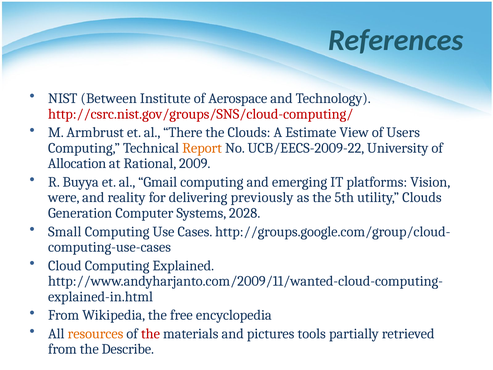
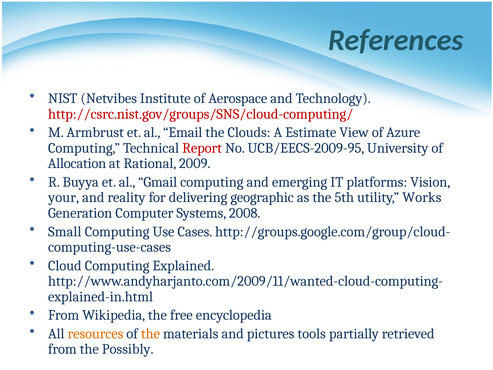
Between: Between -> Netvibes
There: There -> Email
Users: Users -> Azure
Report colour: orange -> red
UCB/EECS-2009-22: UCB/EECS-2009-22 -> UCB/EECS-2009-95
were: were -> your
previously: previously -> geographic
utility Clouds: Clouds -> Works
2028: 2028 -> 2008
the at (150, 333) colour: red -> orange
Describe: Describe -> Possibly
